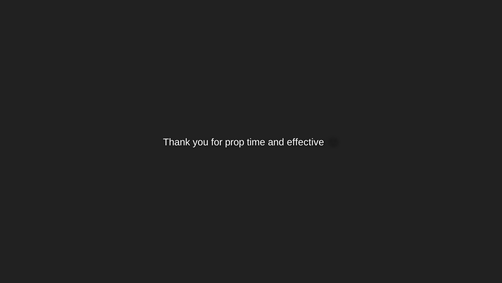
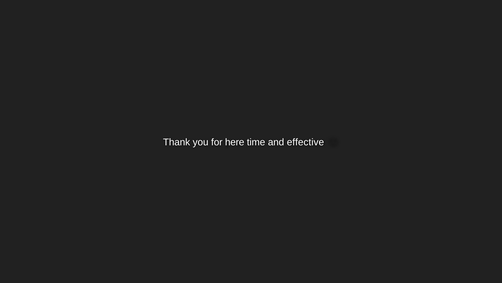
prop: prop -> here
